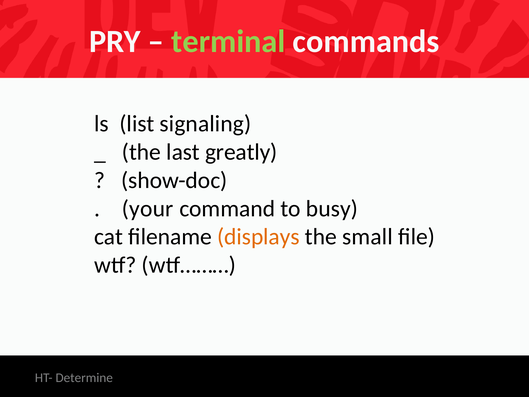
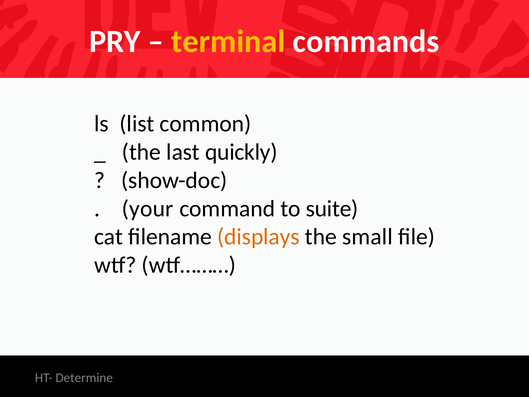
terminal colour: light green -> yellow
signaling: signaling -> common
greatly: greatly -> quickly
busy: busy -> suite
